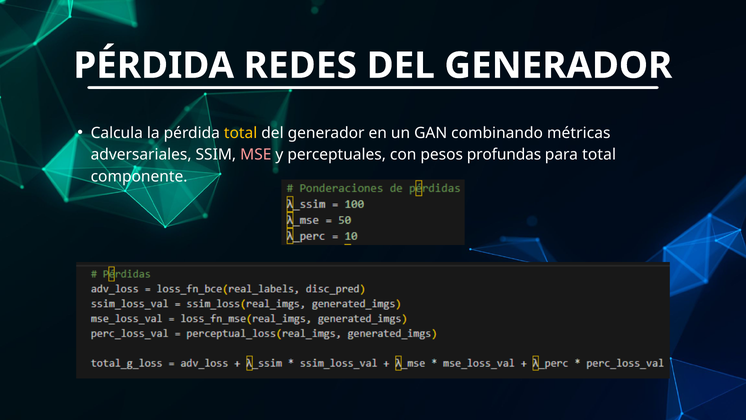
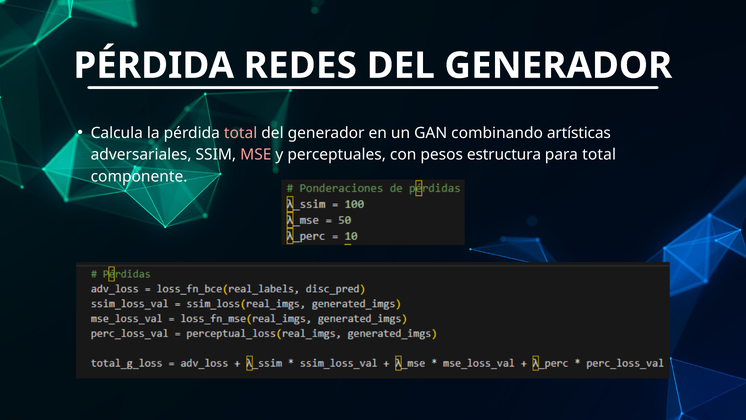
total at (241, 133) colour: yellow -> pink
métricas: métricas -> artísticas
profundas: profundas -> estructura
